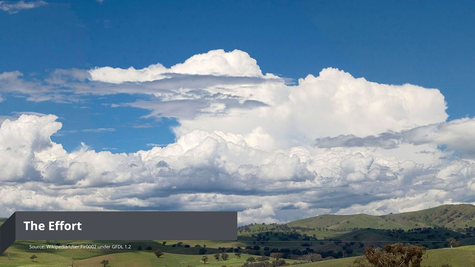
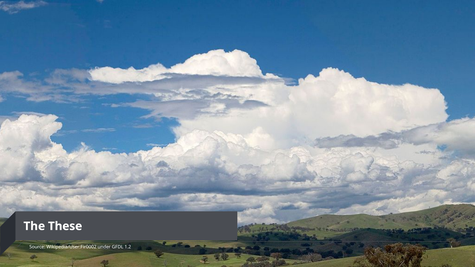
Effort: Effort -> These
